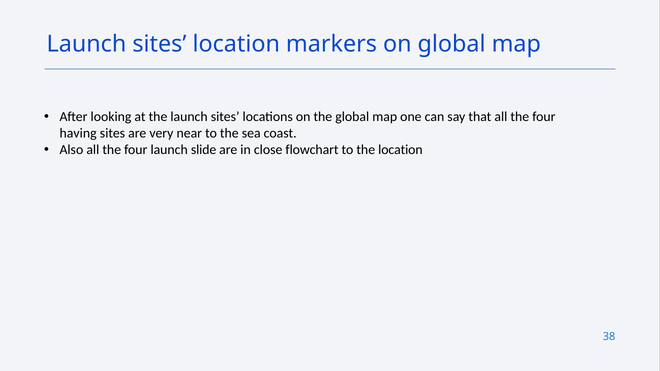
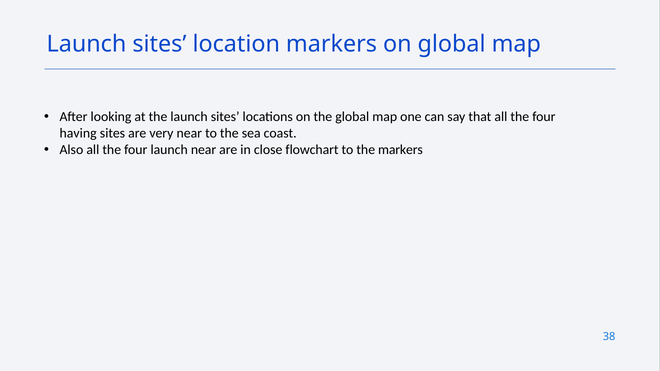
launch slide: slide -> near
the location: location -> markers
